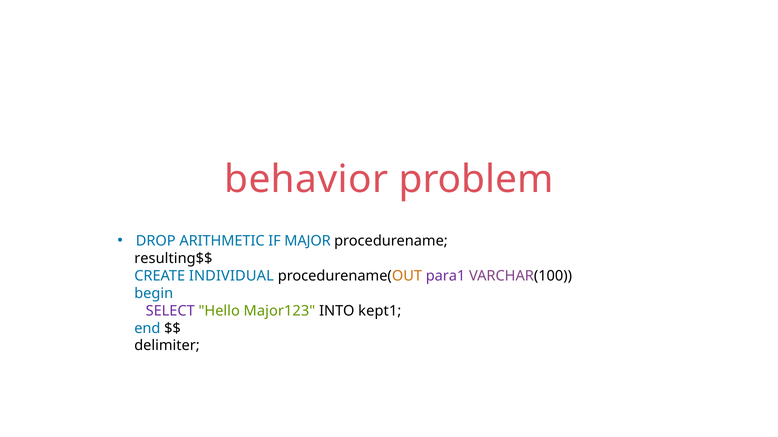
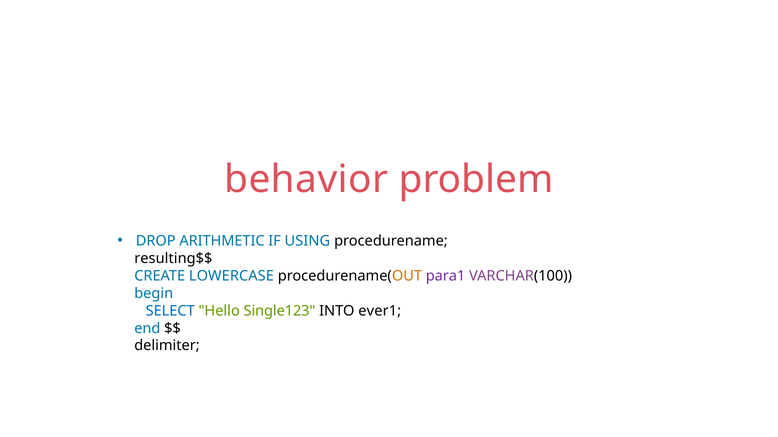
MAJOR: MAJOR -> USING
INDIVIDUAL: INDIVIDUAL -> LOWERCASE
SELECT colour: purple -> blue
Major123: Major123 -> Single123
kept1: kept1 -> ever1
